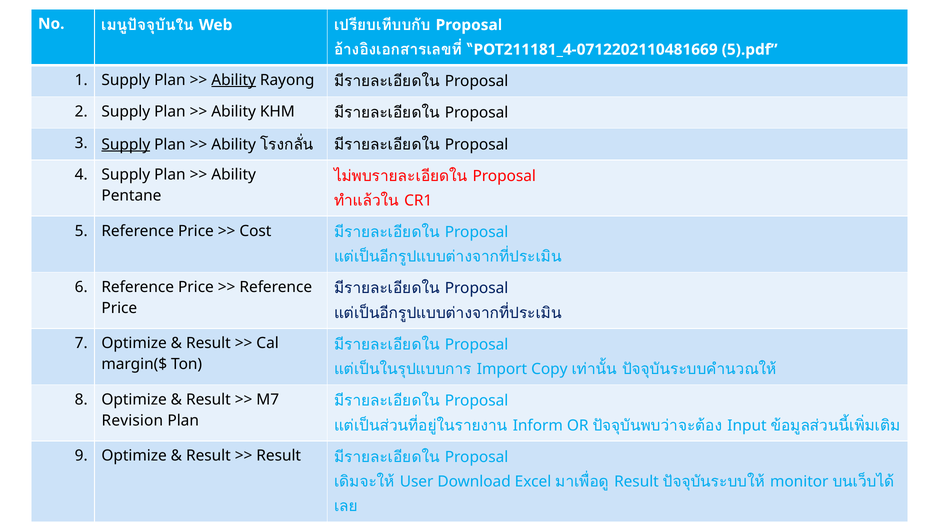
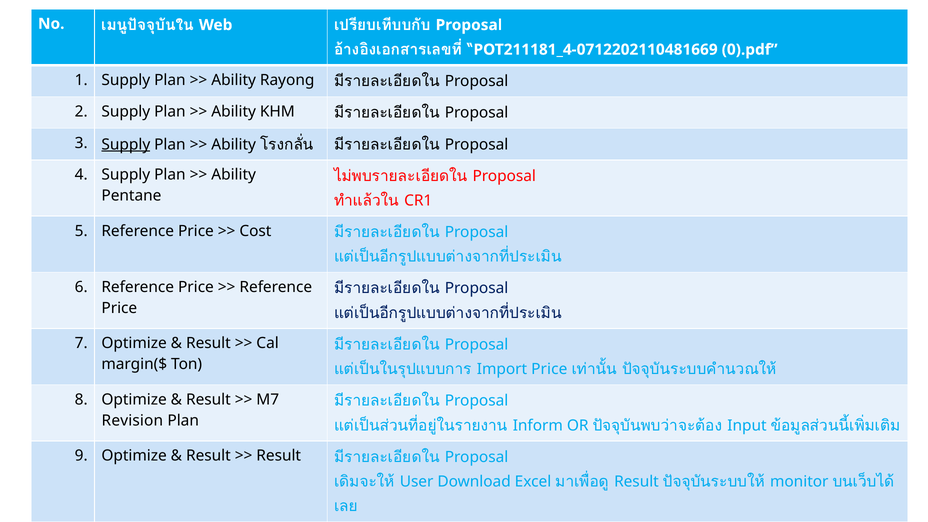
5).pdf: 5).pdf -> 0).pdf
Ability at (234, 80) underline: present -> none
Import Copy: Copy -> Price
